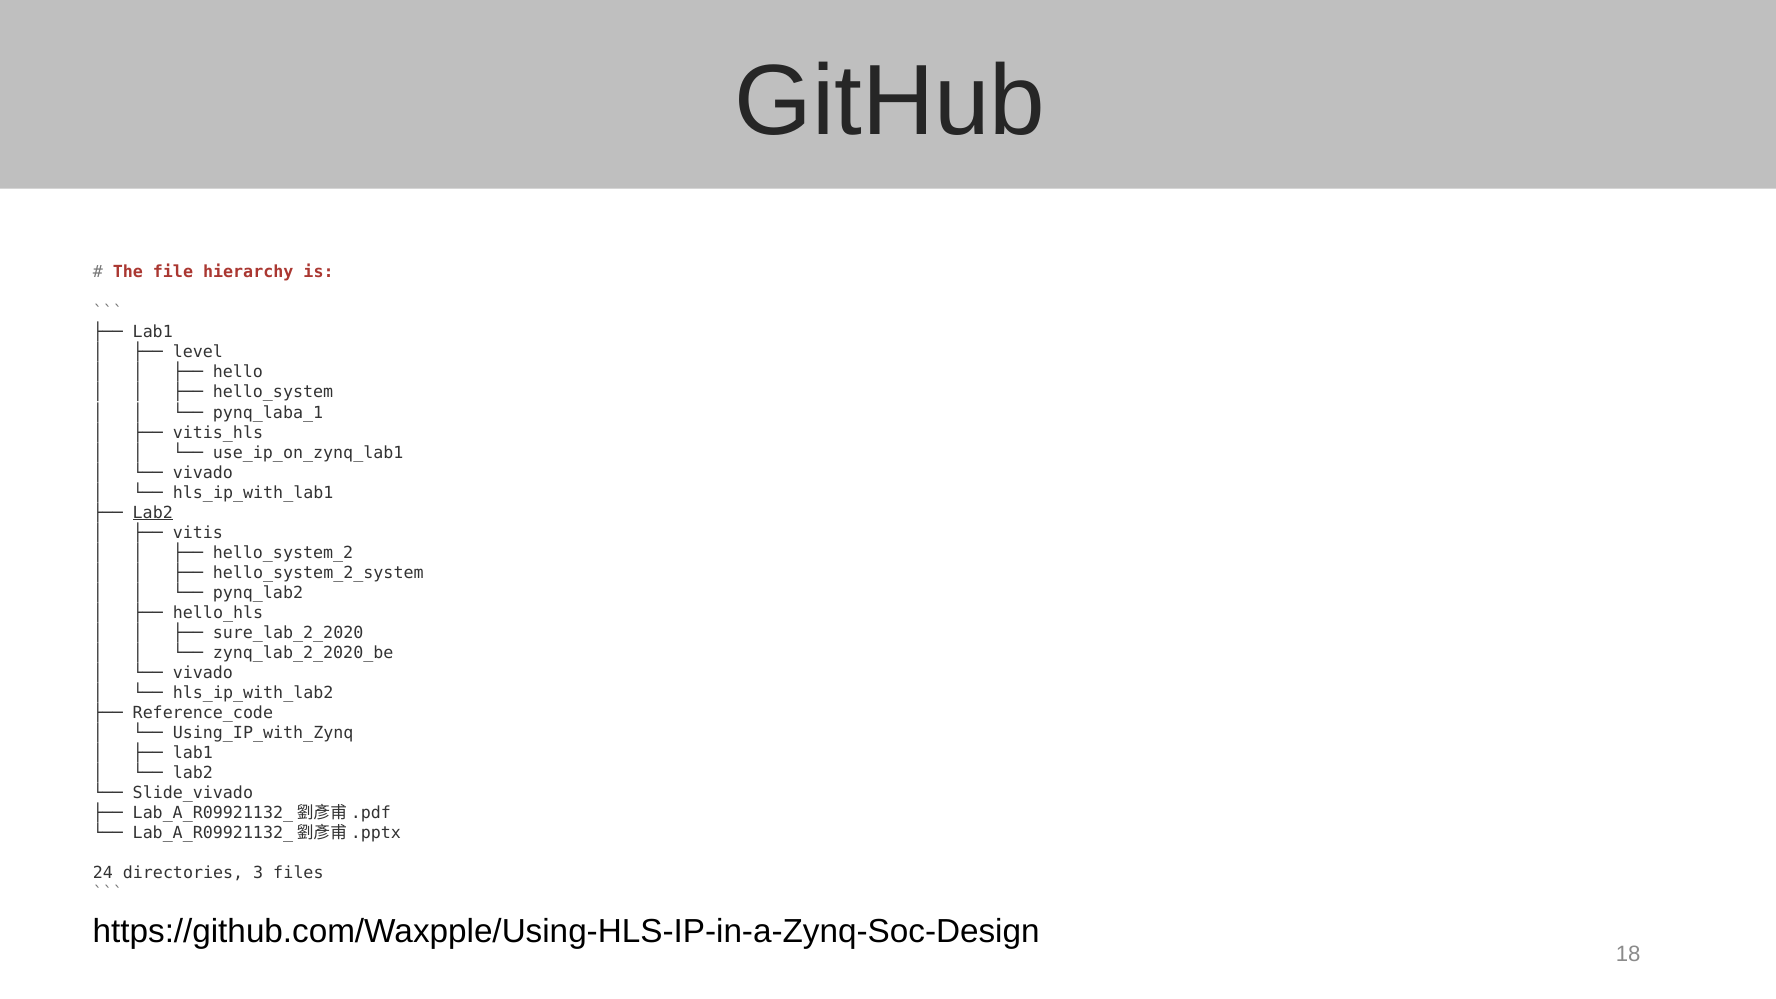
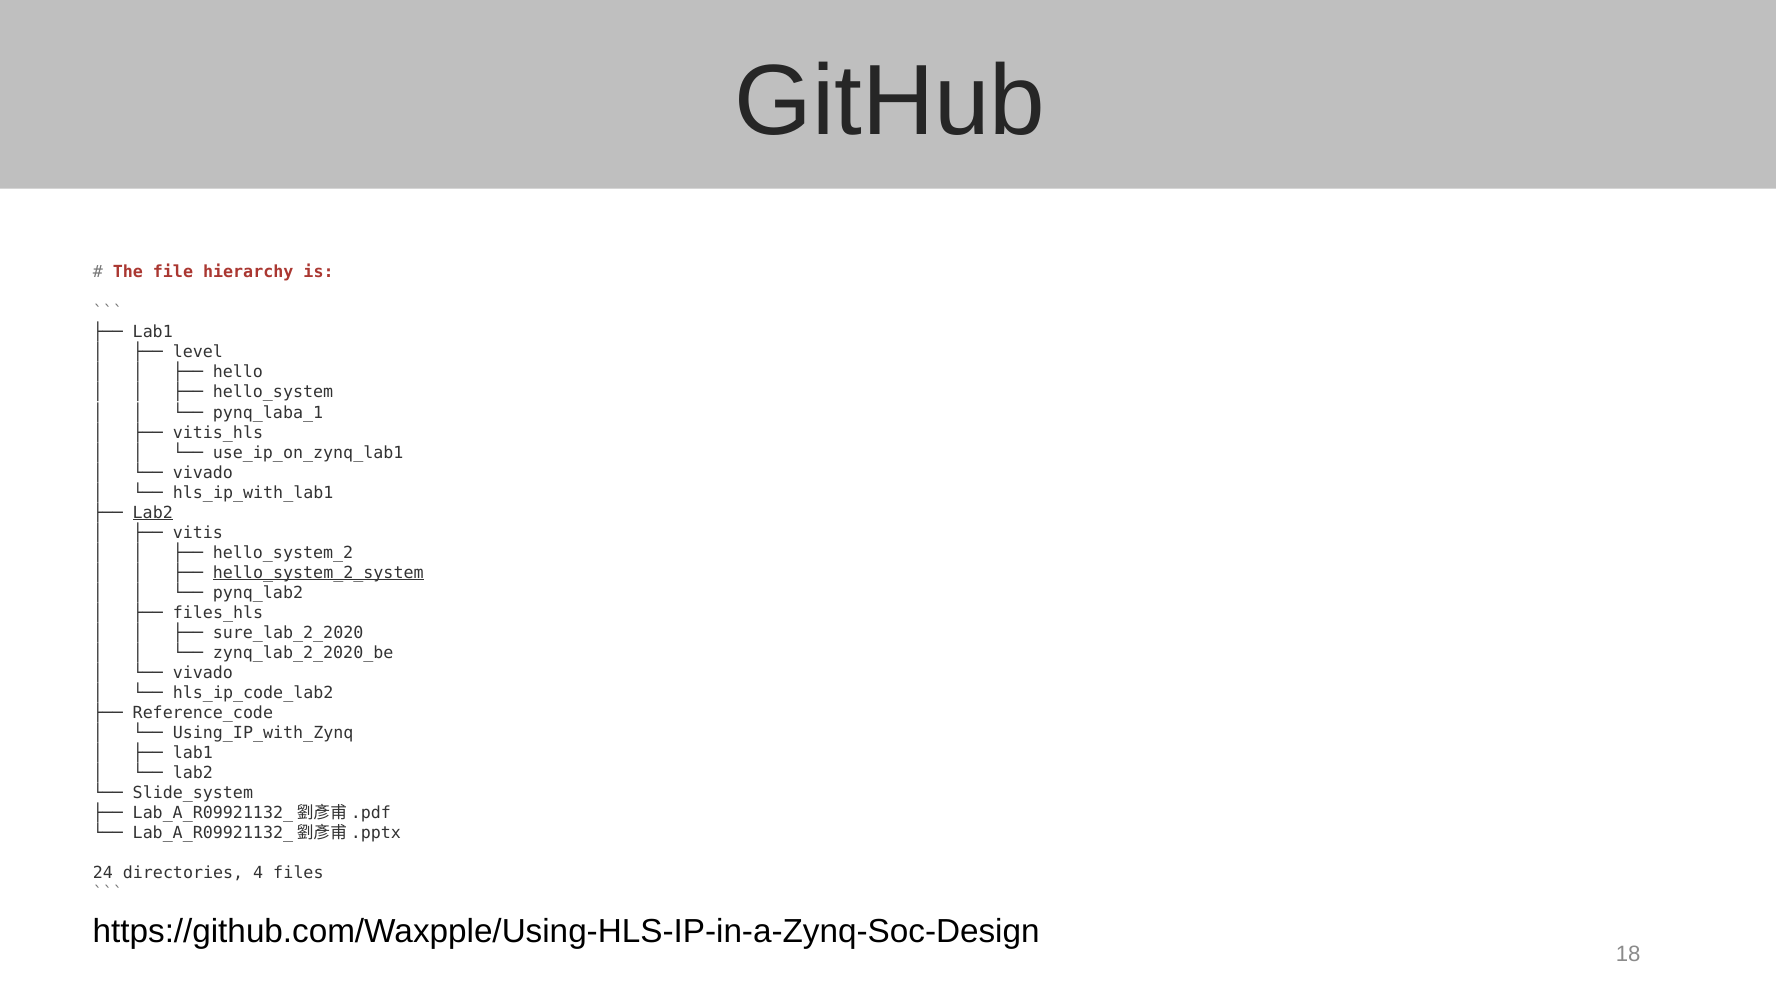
hello_system_2_system underline: none -> present
hello_hls: hello_hls -> files_hls
hls_ip_with_lab2: hls_ip_with_lab2 -> hls_ip_code_lab2
Slide_vivado: Slide_vivado -> Slide_system
3: 3 -> 4
